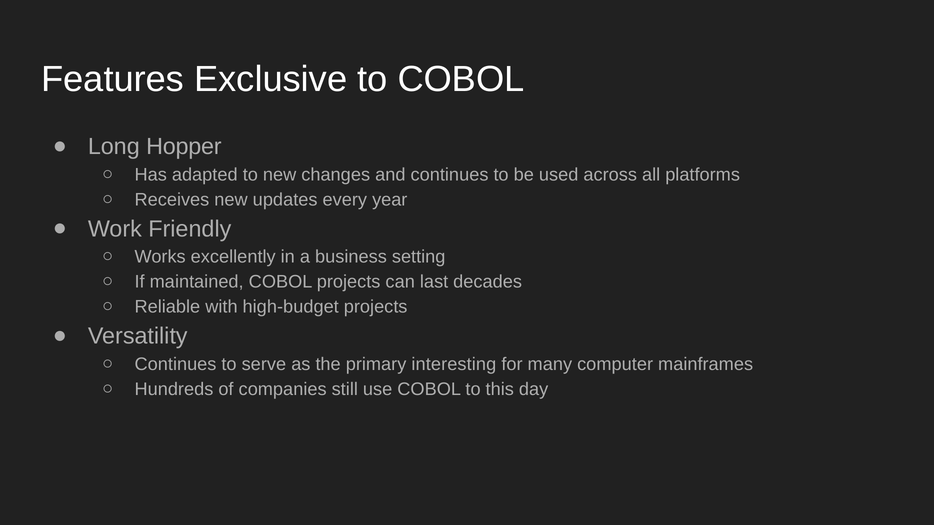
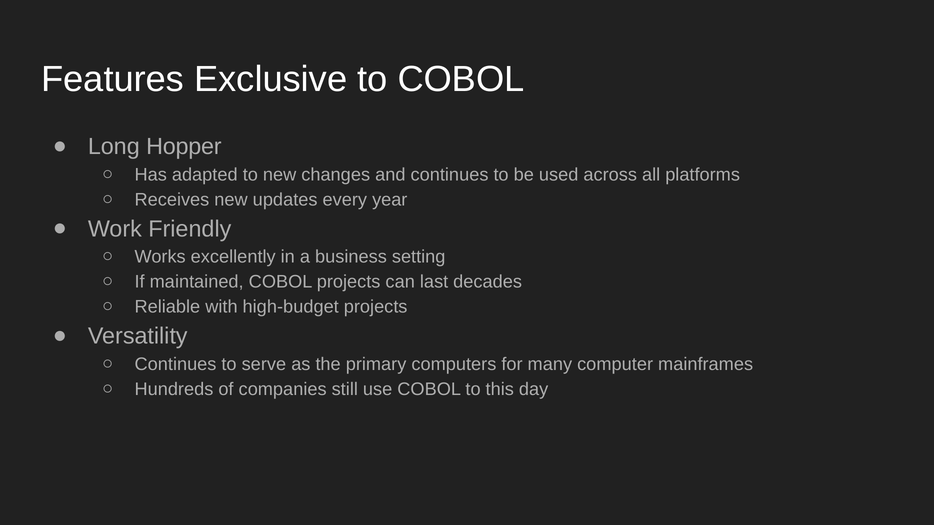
interesting: interesting -> computers
